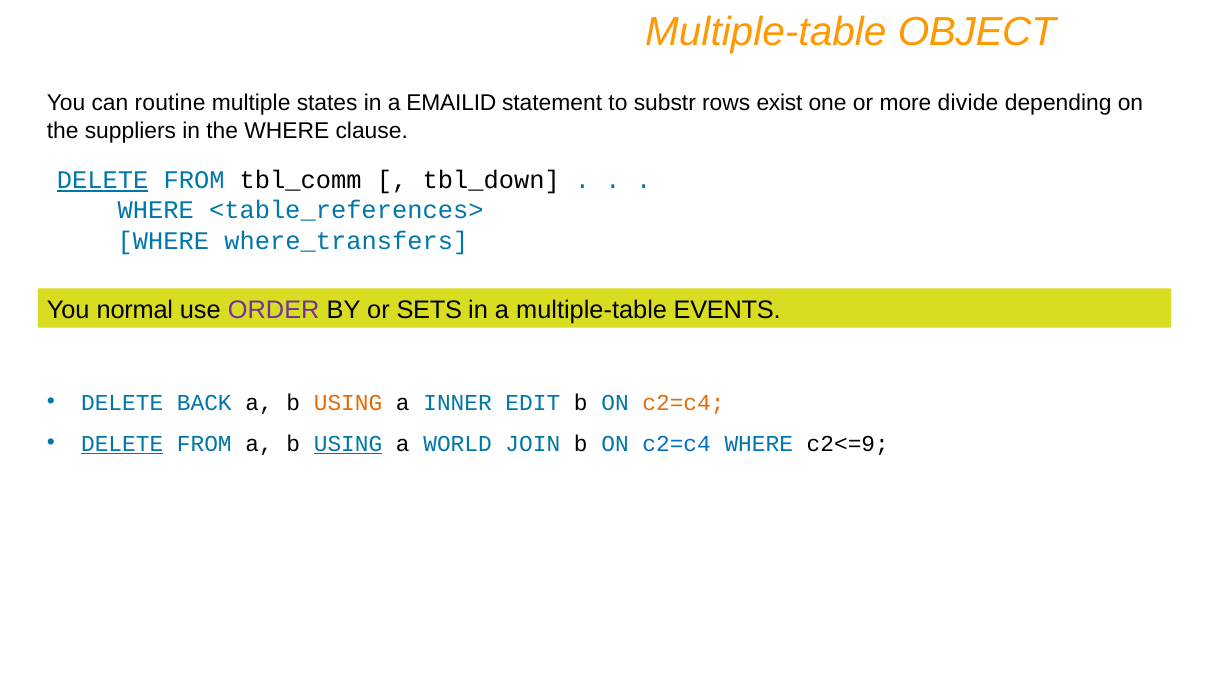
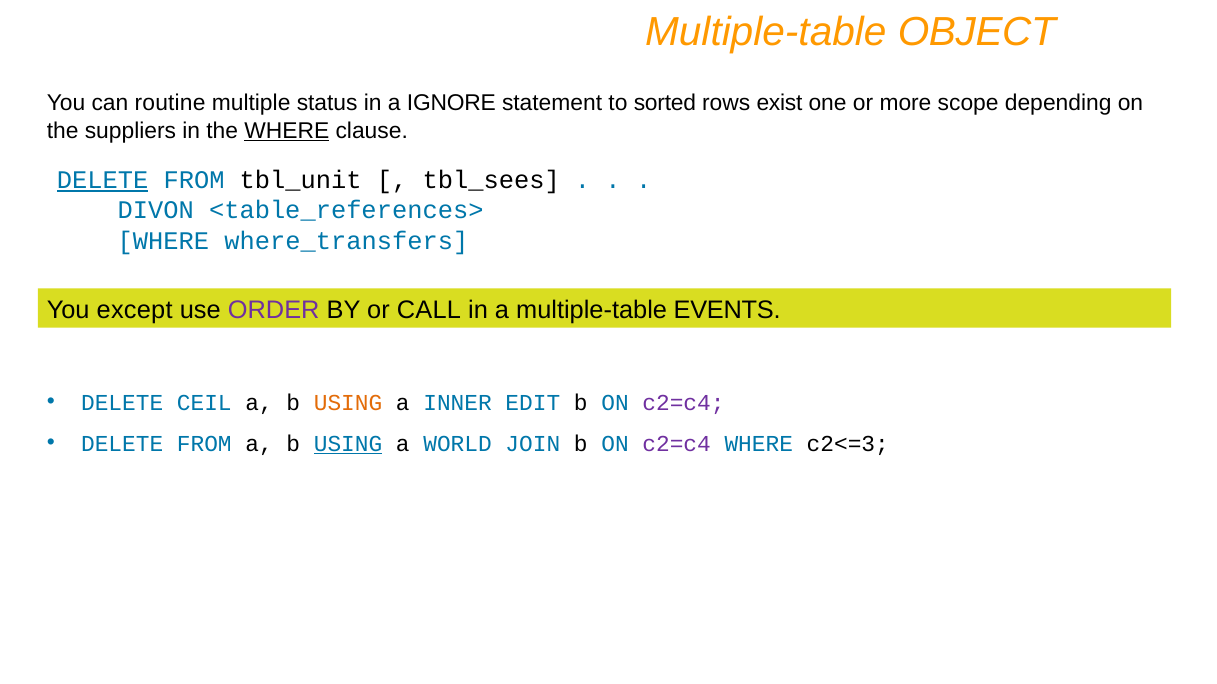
states: states -> status
EMAILID: EMAILID -> IGNORE
substr: substr -> sorted
divide: divide -> scope
WHERE at (287, 131) underline: none -> present
tbl_comm: tbl_comm -> tbl_unit
tbl_down: tbl_down -> tbl_sees
WHERE at (156, 211): WHERE -> DIVON
normal: normal -> except
SETS: SETS -> CALL
BACK: BACK -> CEIL
c2=c4 at (683, 403) colour: orange -> purple
DELETE at (122, 444) underline: present -> none
c2=c4 at (677, 444) colour: blue -> purple
c2<=9: c2<=9 -> c2<=3
